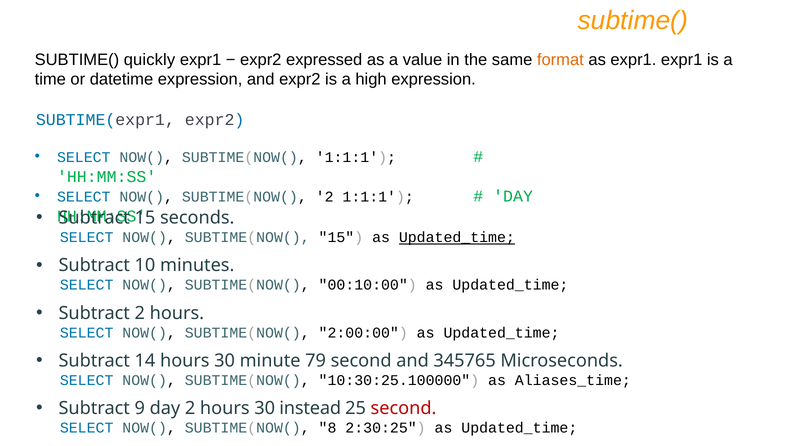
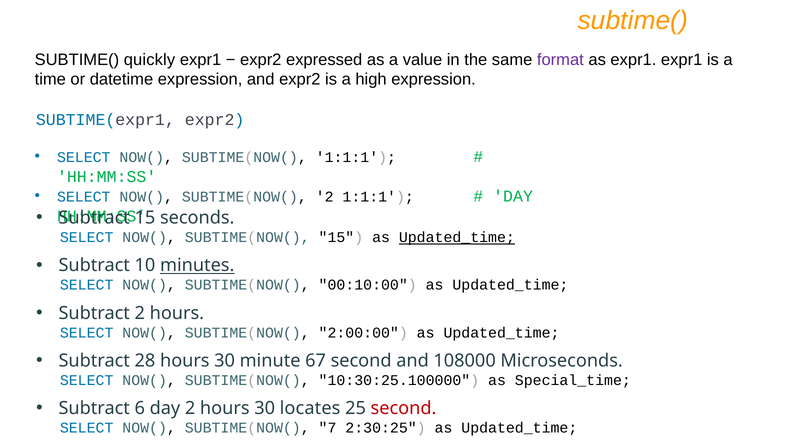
format colour: orange -> purple
minutes underline: none -> present
14: 14 -> 28
79: 79 -> 67
345765: 345765 -> 108000
Aliases_time: Aliases_time -> Special_time
9: 9 -> 6
instead: instead -> locates
8: 8 -> 7
